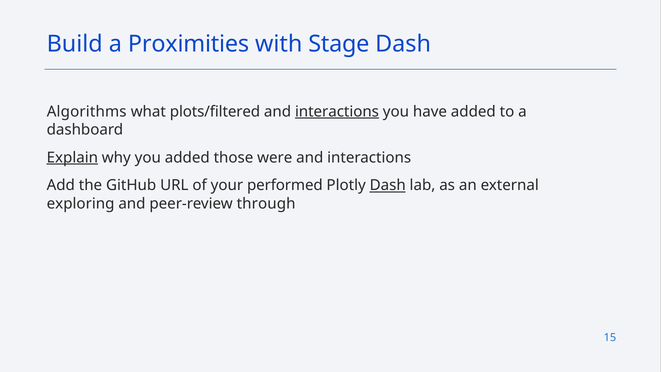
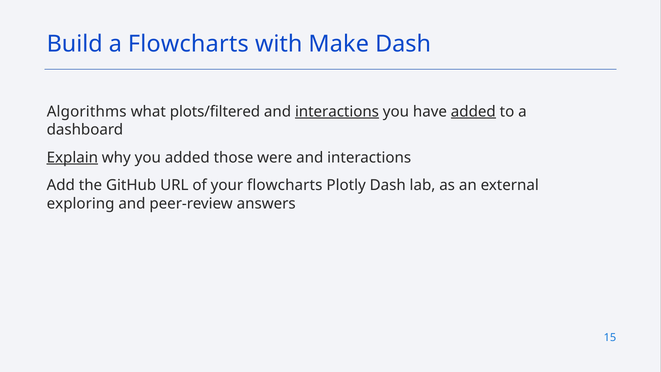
a Proximities: Proximities -> Flowcharts
Stage: Stage -> Make
added at (473, 112) underline: none -> present
your performed: performed -> flowcharts
Dash at (388, 185) underline: present -> none
through: through -> answers
